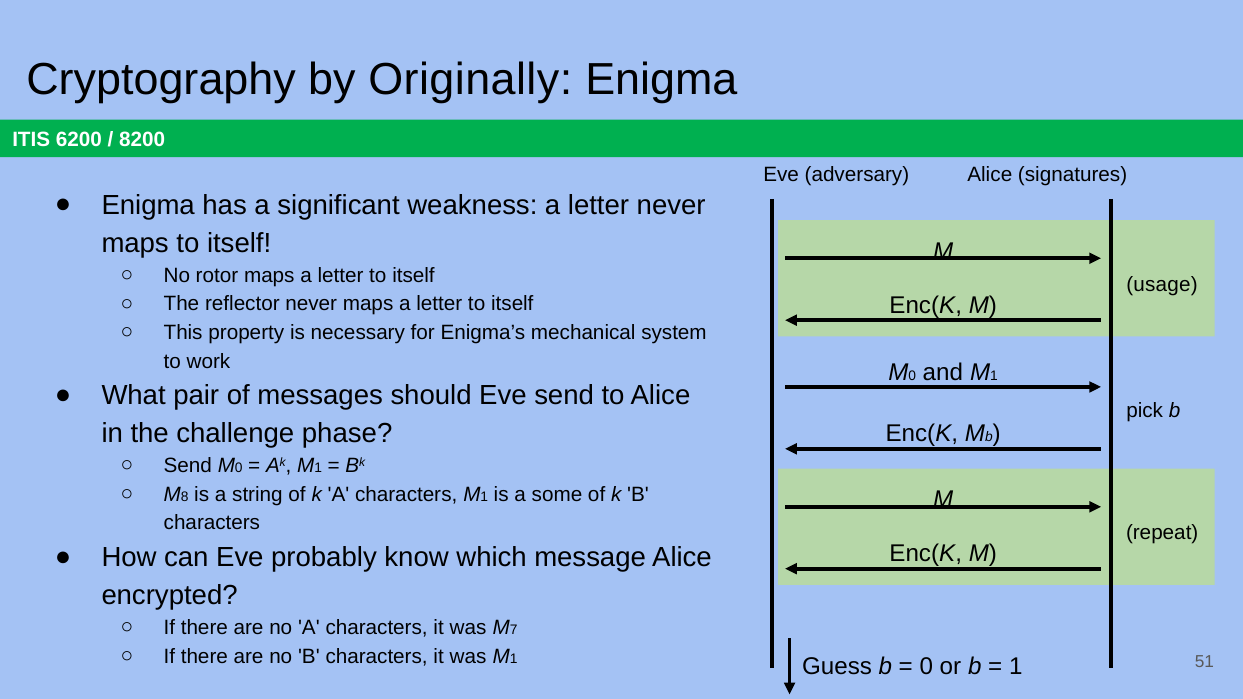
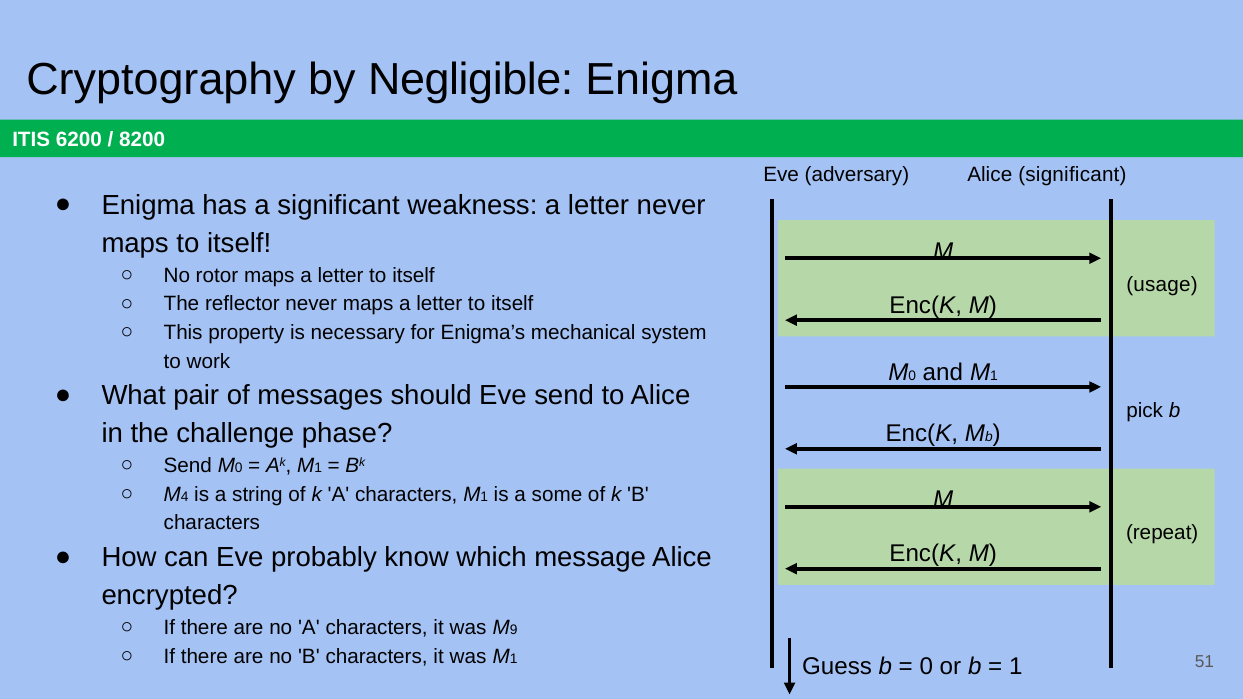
Originally: Originally -> Negligible
Alice signatures: signatures -> significant
8: 8 -> 4
7: 7 -> 9
